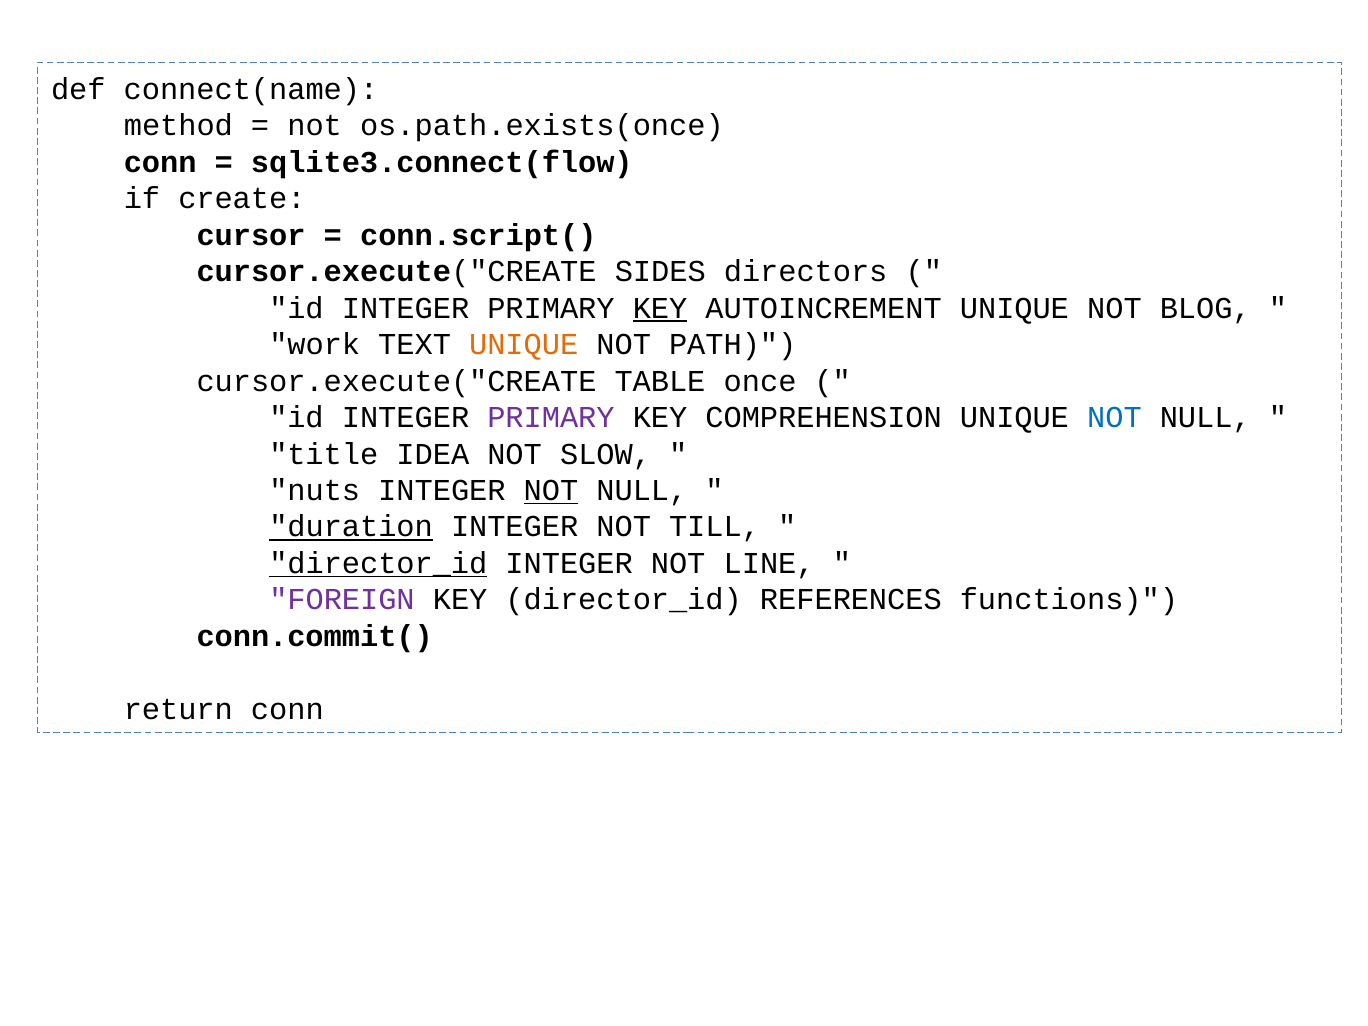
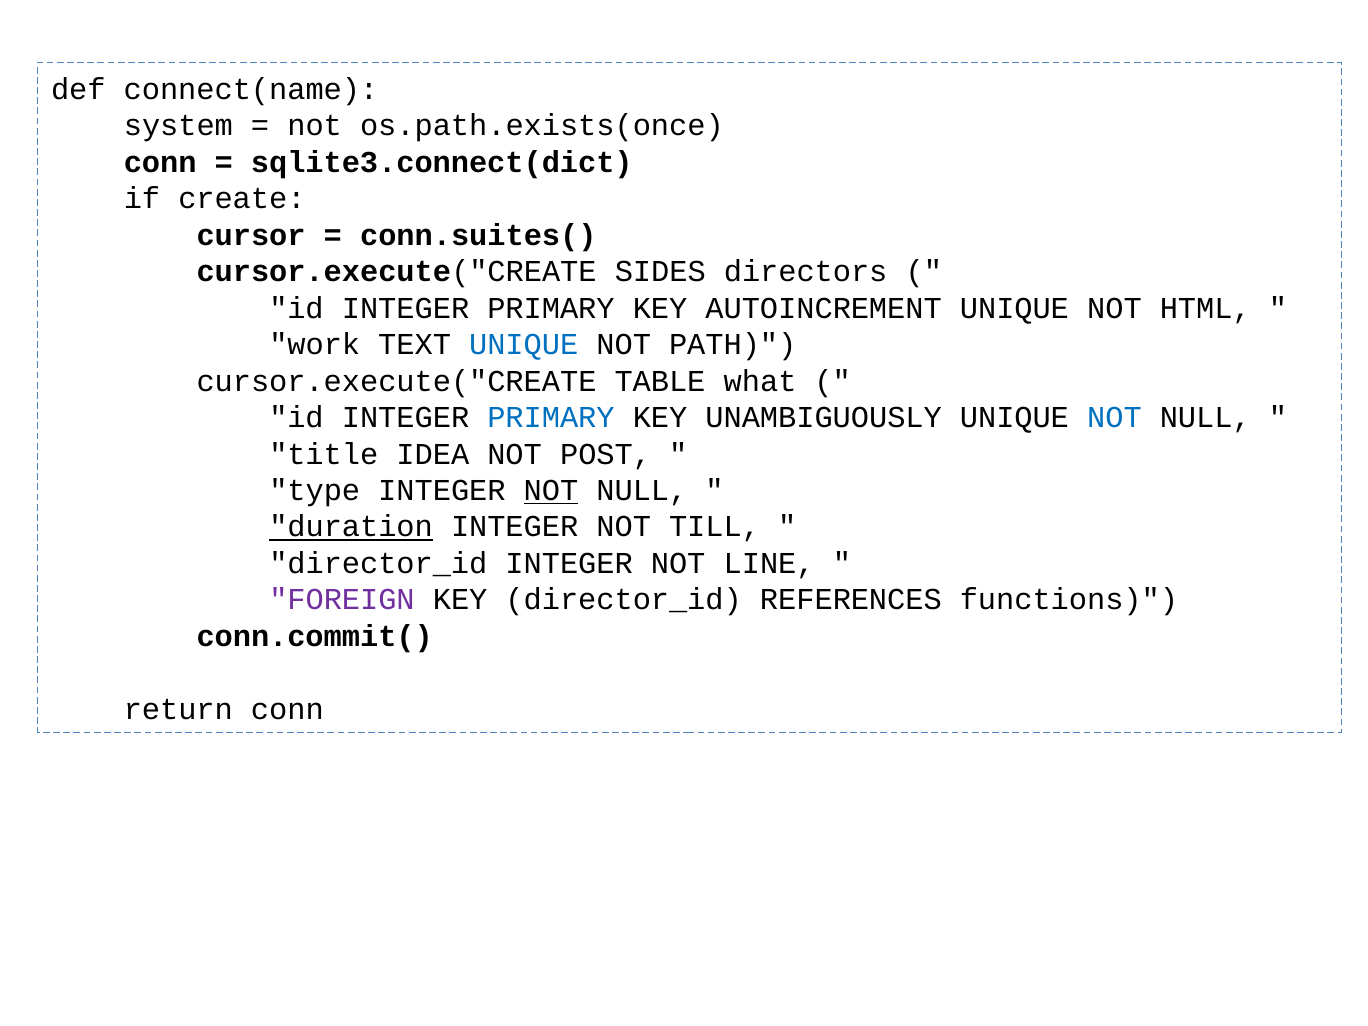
method: method -> system
sqlite3.connect(flow: sqlite3.connect(flow -> sqlite3.connect(dict
conn.script(: conn.script( -> conn.suites(
KEY at (660, 308) underline: present -> none
BLOG: BLOG -> HTML
UNIQUE at (524, 345) colour: orange -> blue
once: once -> what
PRIMARY at (551, 418) colour: purple -> blue
COMPREHENSION: COMPREHENSION -> UNAMBIGUOUSLY
SLOW: SLOW -> POST
nuts: nuts -> type
director_id at (378, 563) underline: present -> none
